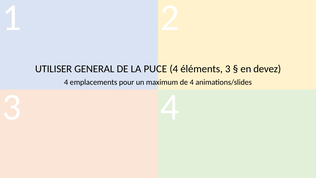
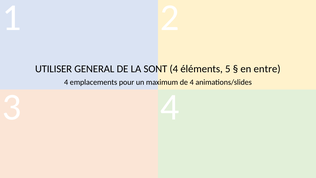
PUCE: PUCE -> SONT
éléments 3: 3 -> 5
devez: devez -> entre
